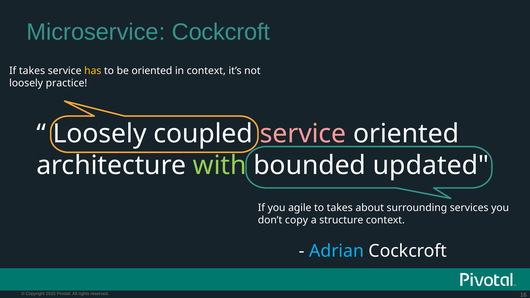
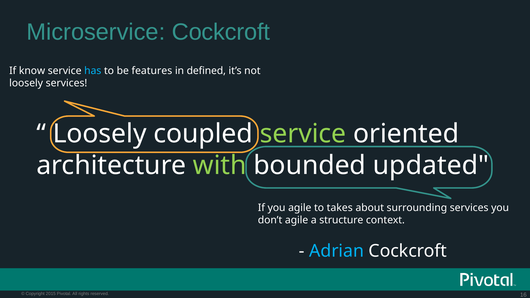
If takes: takes -> know
has colour: yellow -> light blue
be oriented: oriented -> features
in context: context -> defined
loosely practice: practice -> services
service at (303, 134) colour: pink -> light green
don’t copy: copy -> agile
